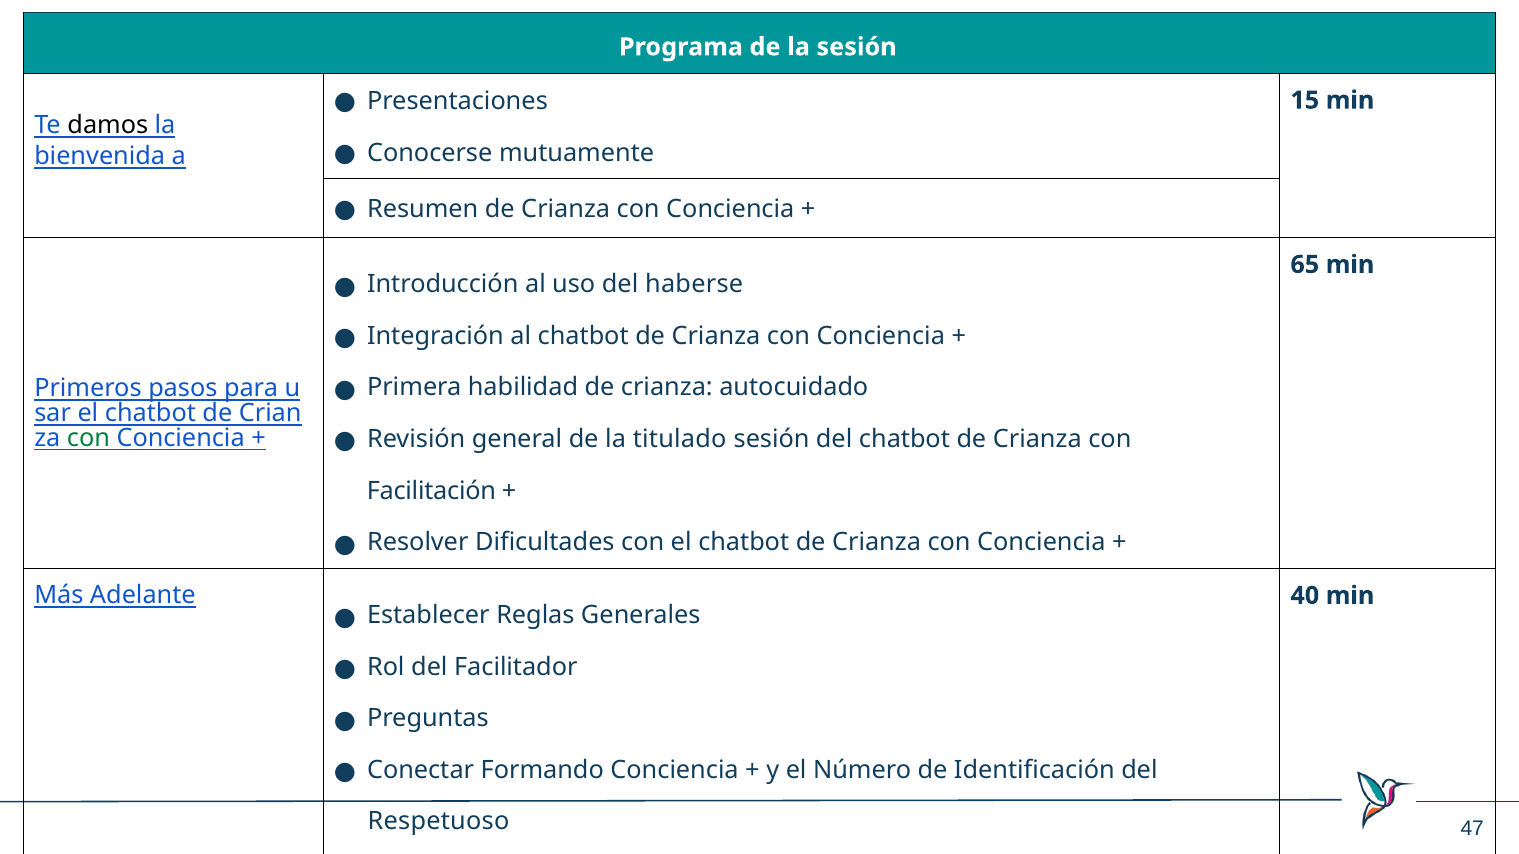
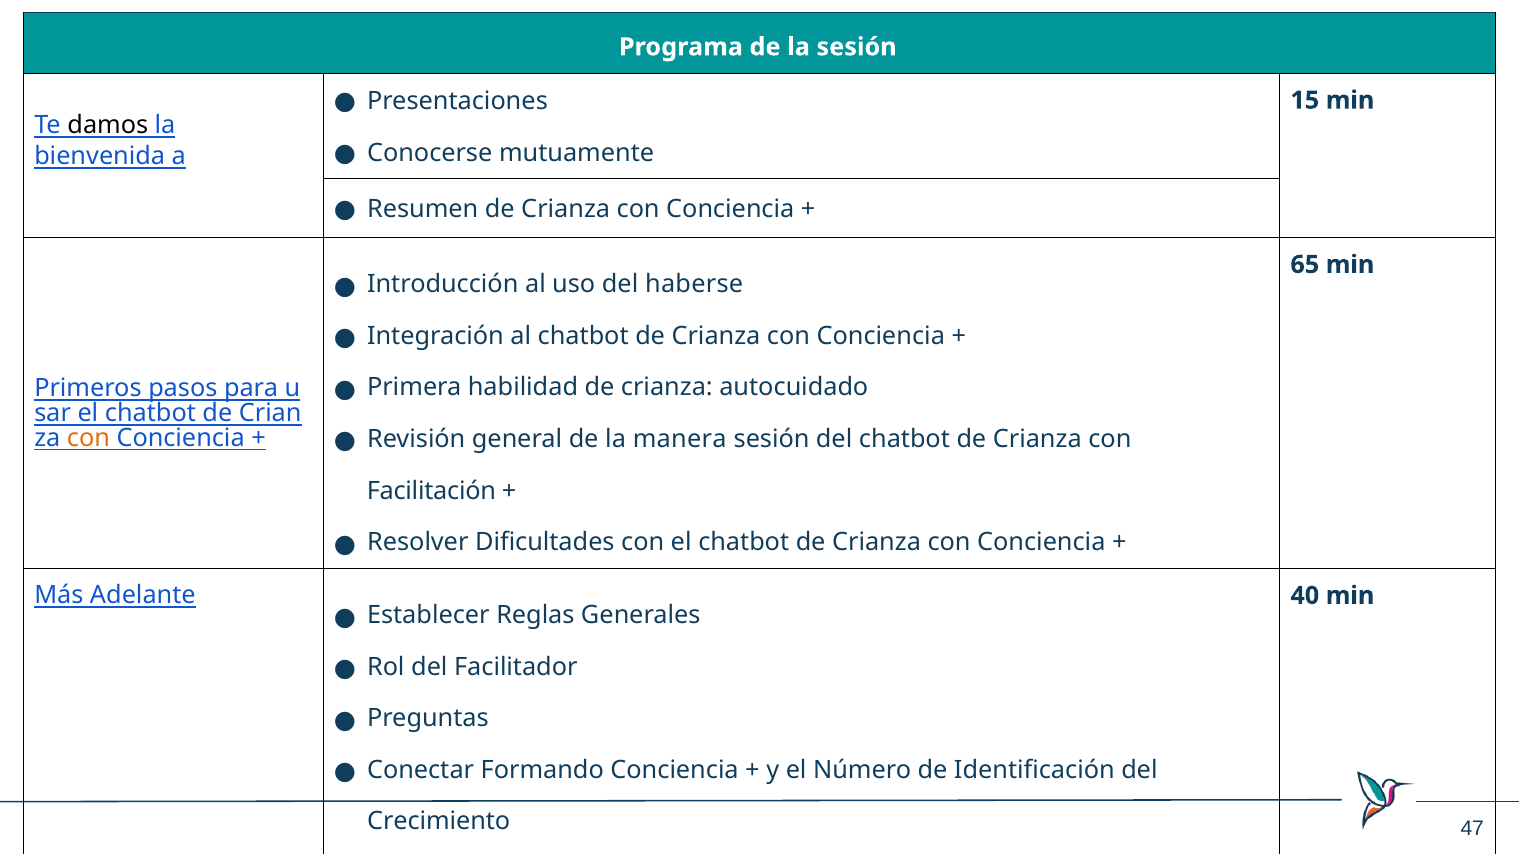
titulado: titulado -> manera
con at (88, 438) colour: green -> orange
Respetuoso: Respetuoso -> Crecimiento
